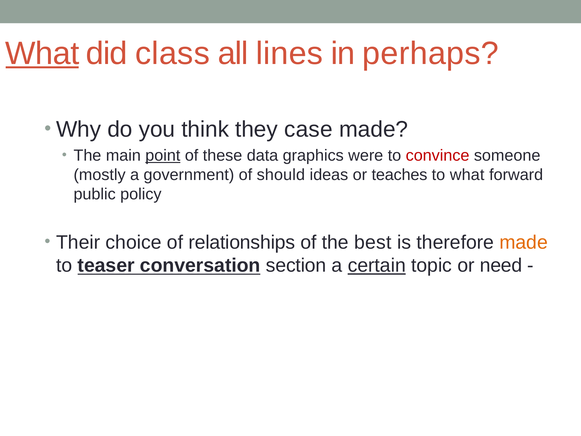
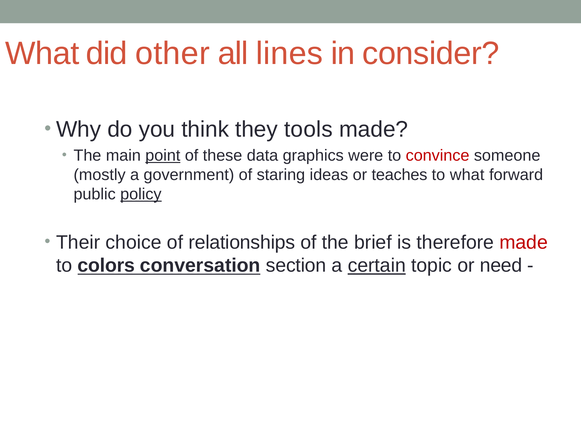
What at (42, 53) underline: present -> none
class: class -> other
perhaps: perhaps -> consider
case: case -> tools
should: should -> staring
policy underline: none -> present
best: best -> brief
made at (524, 242) colour: orange -> red
teaser: teaser -> colors
